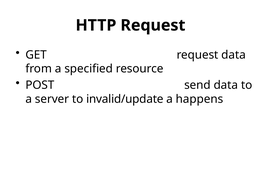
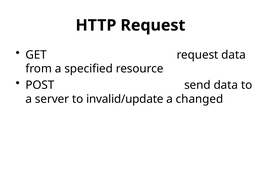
happens: happens -> changed
